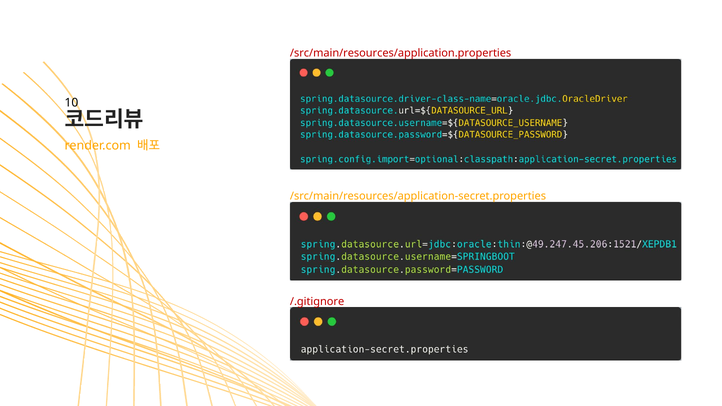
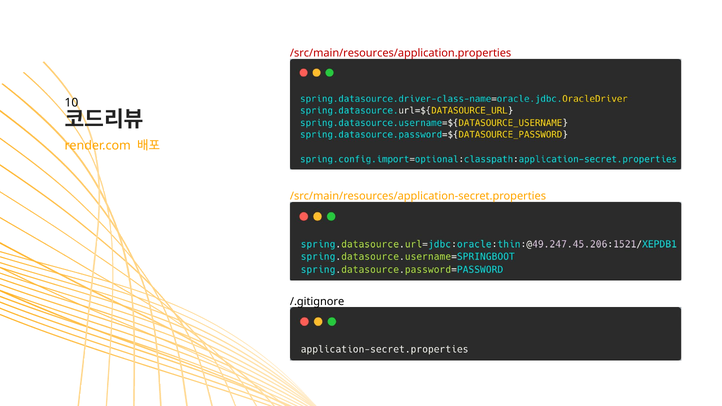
/.gitignore colour: red -> black
